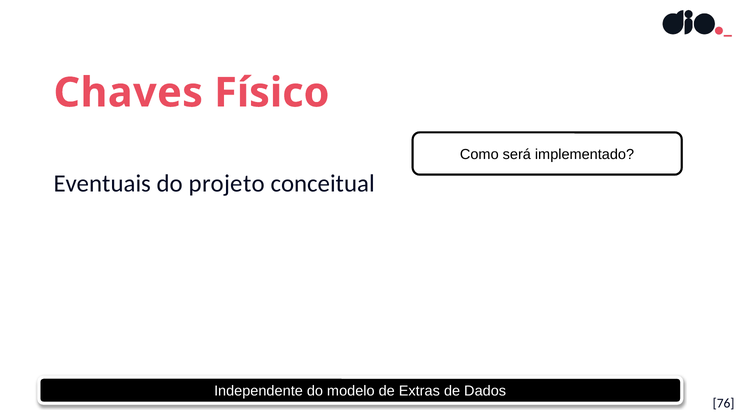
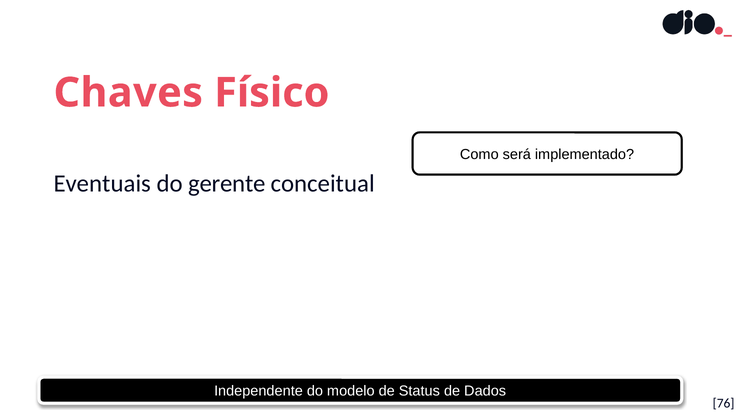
projeto: projeto -> gerente
Extras: Extras -> Status
